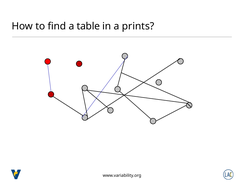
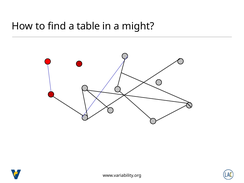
prints: prints -> might
